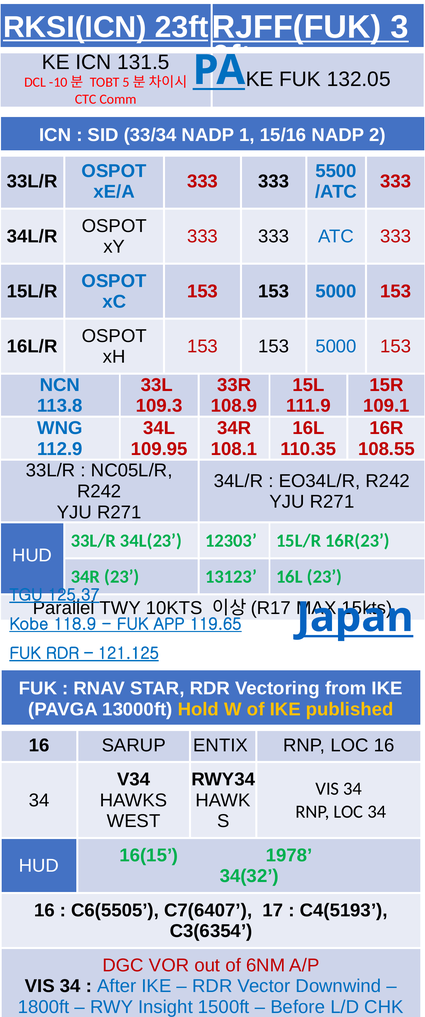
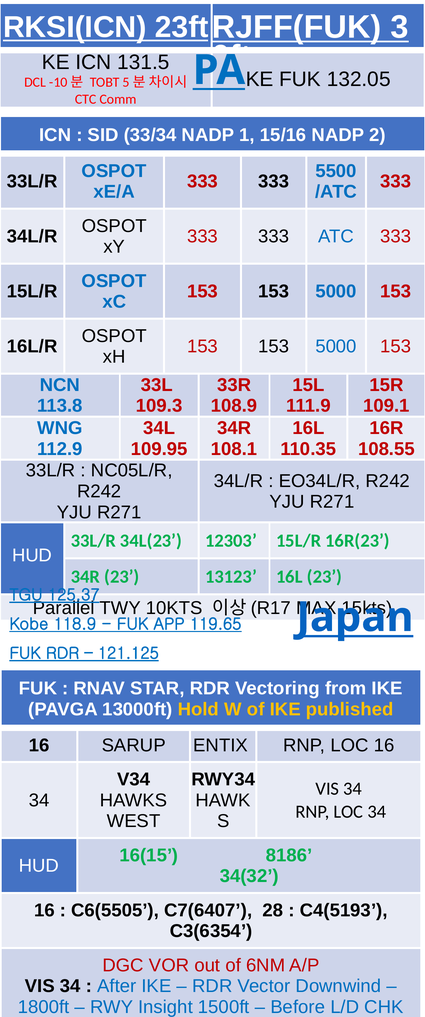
1978: 1978 -> 8186
17: 17 -> 28
